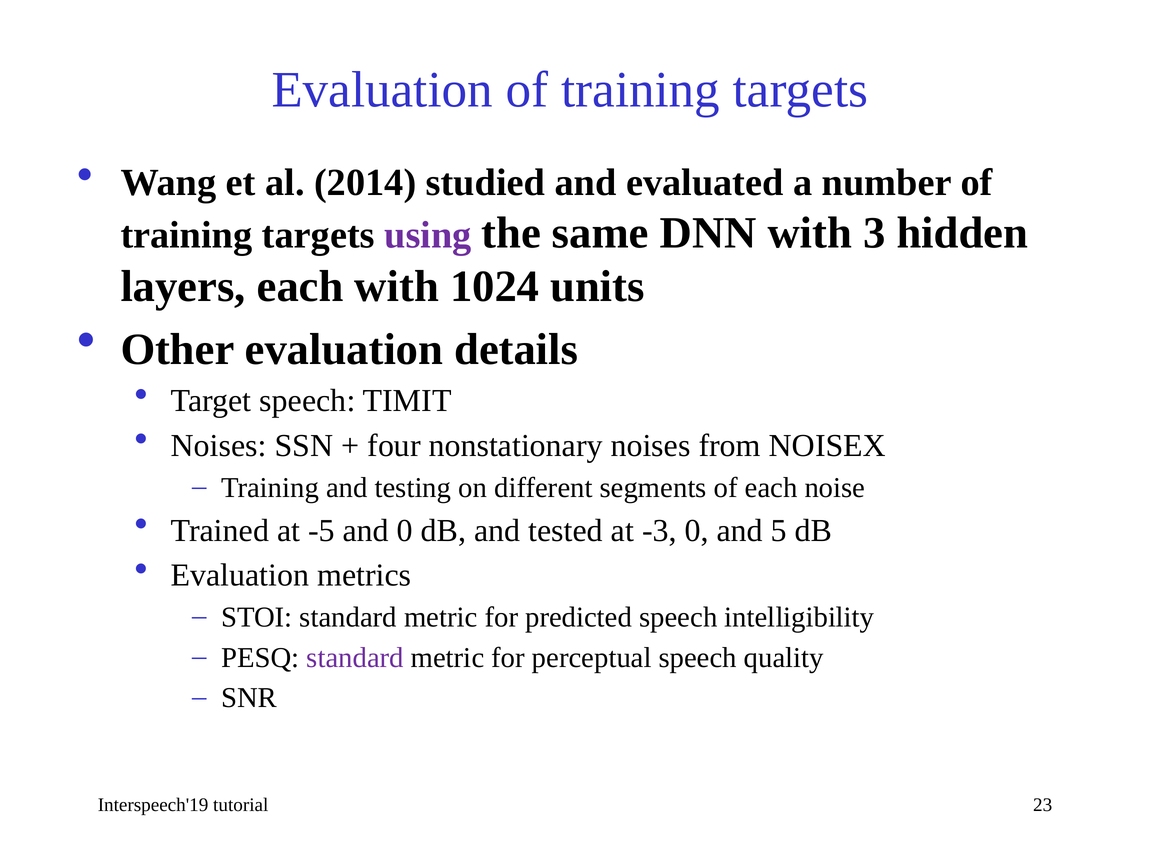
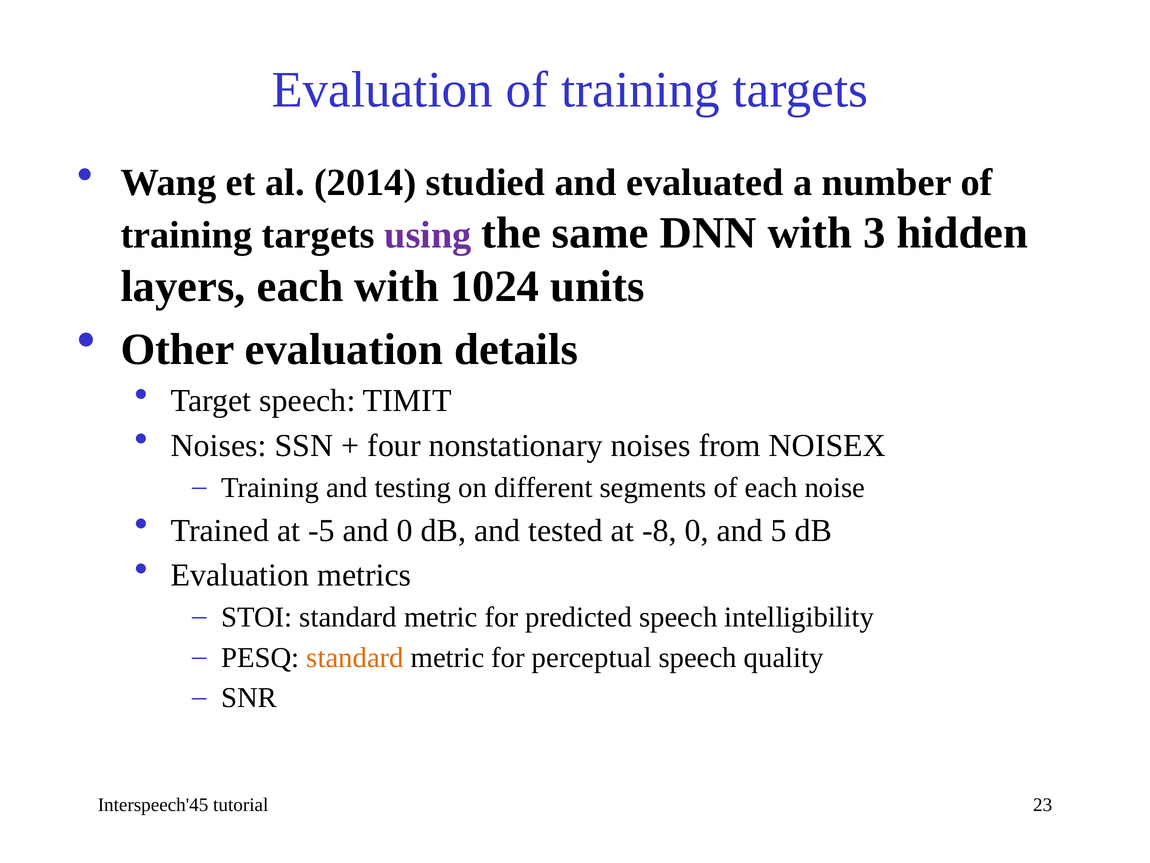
-3: -3 -> -8
standard at (355, 657) colour: purple -> orange
Interspeech'19: Interspeech'19 -> Interspeech'45
